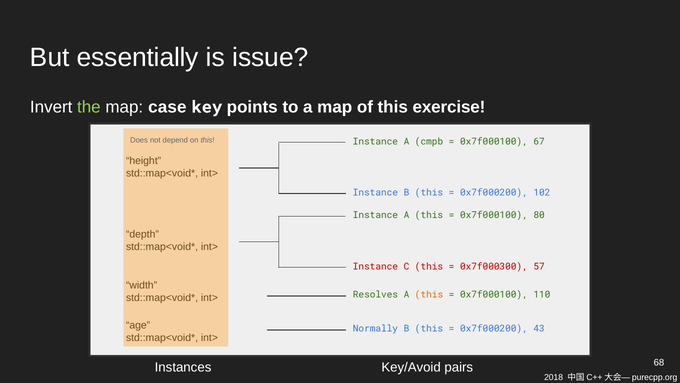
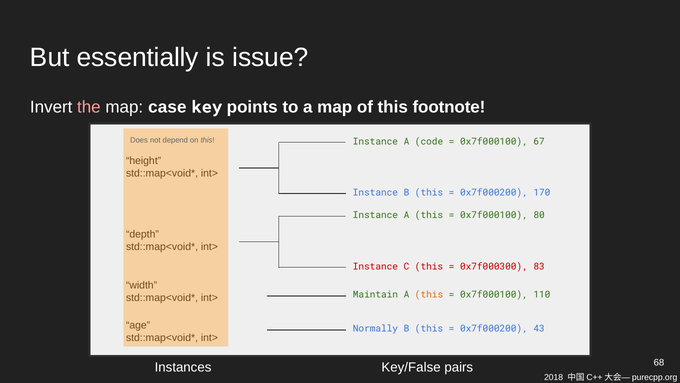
the colour: light green -> pink
exercise: exercise -> footnote
cmpb: cmpb -> code
102: 102 -> 170
57: 57 -> 83
Resolves: Resolves -> Maintain
Key/Avoid: Key/Avoid -> Key/False
